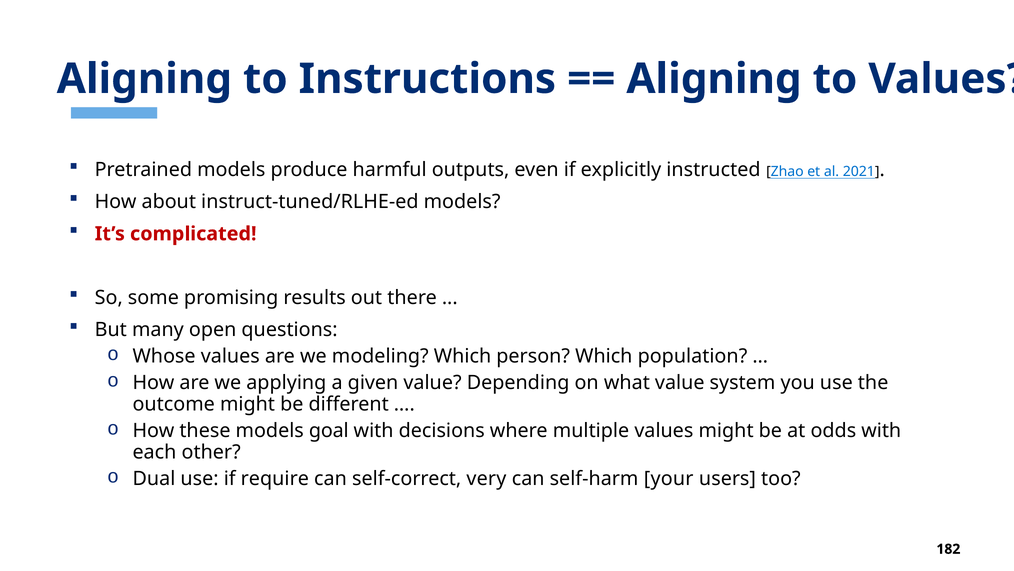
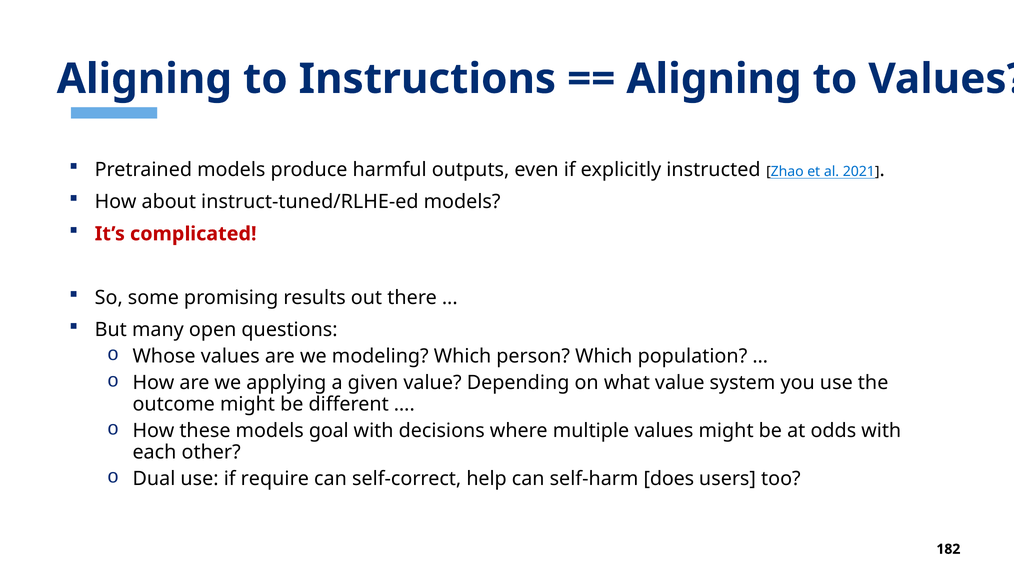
very: very -> help
your: your -> does
